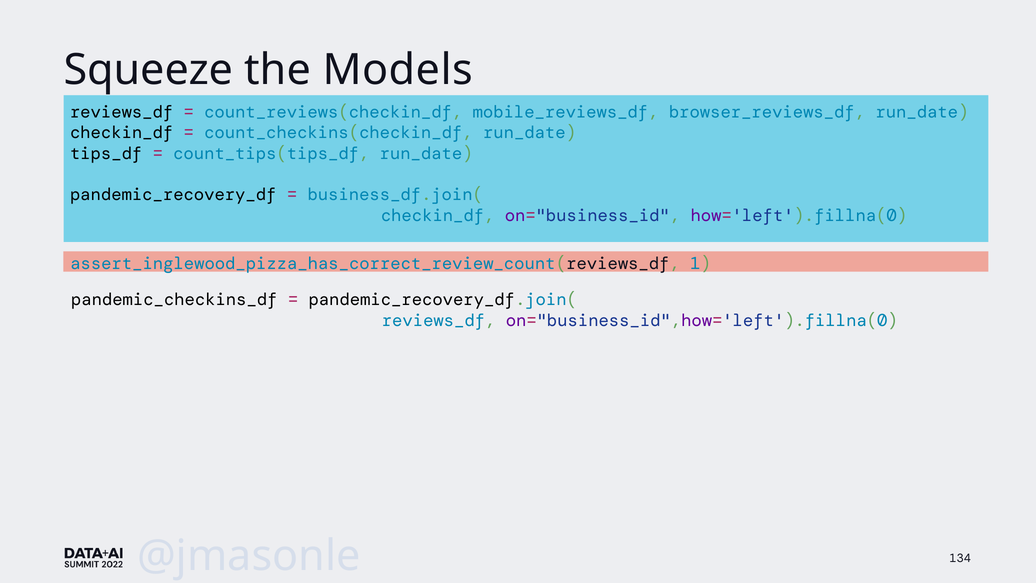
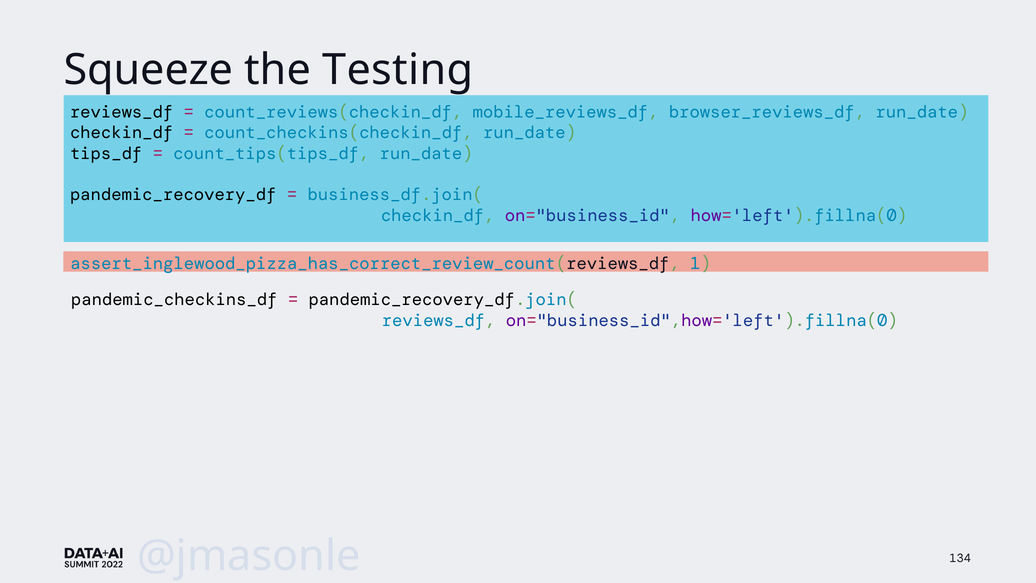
Models: Models -> Testing
